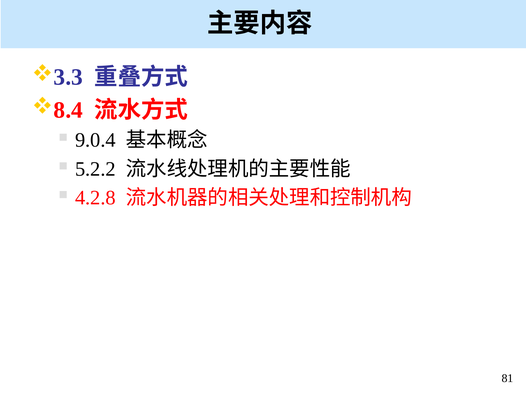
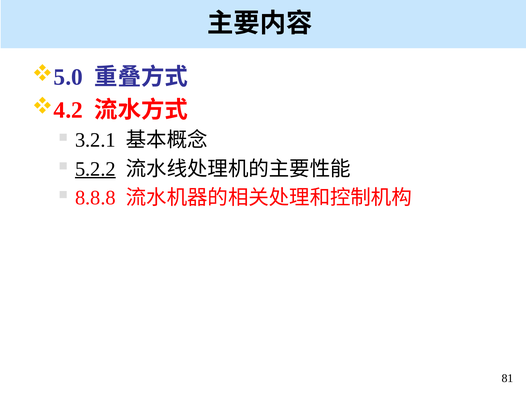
3.3: 3.3 -> 5.0
8.4: 8.4 -> 4.2
9.0.4: 9.0.4 -> 3.2.1
5.2.2 underline: none -> present
4.2.8: 4.2.8 -> 8.8.8
